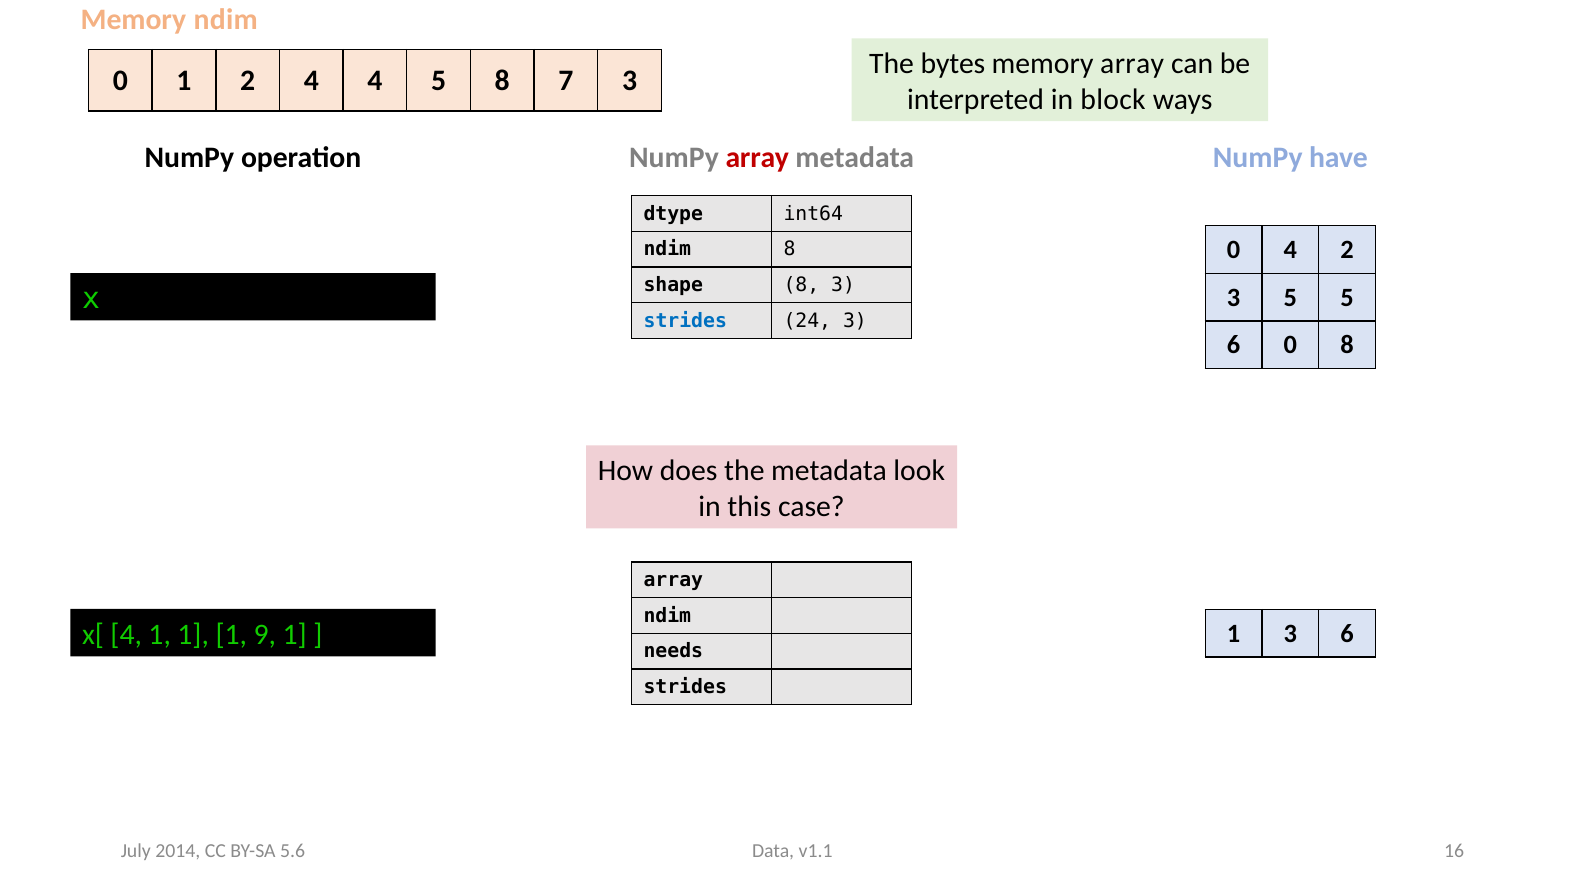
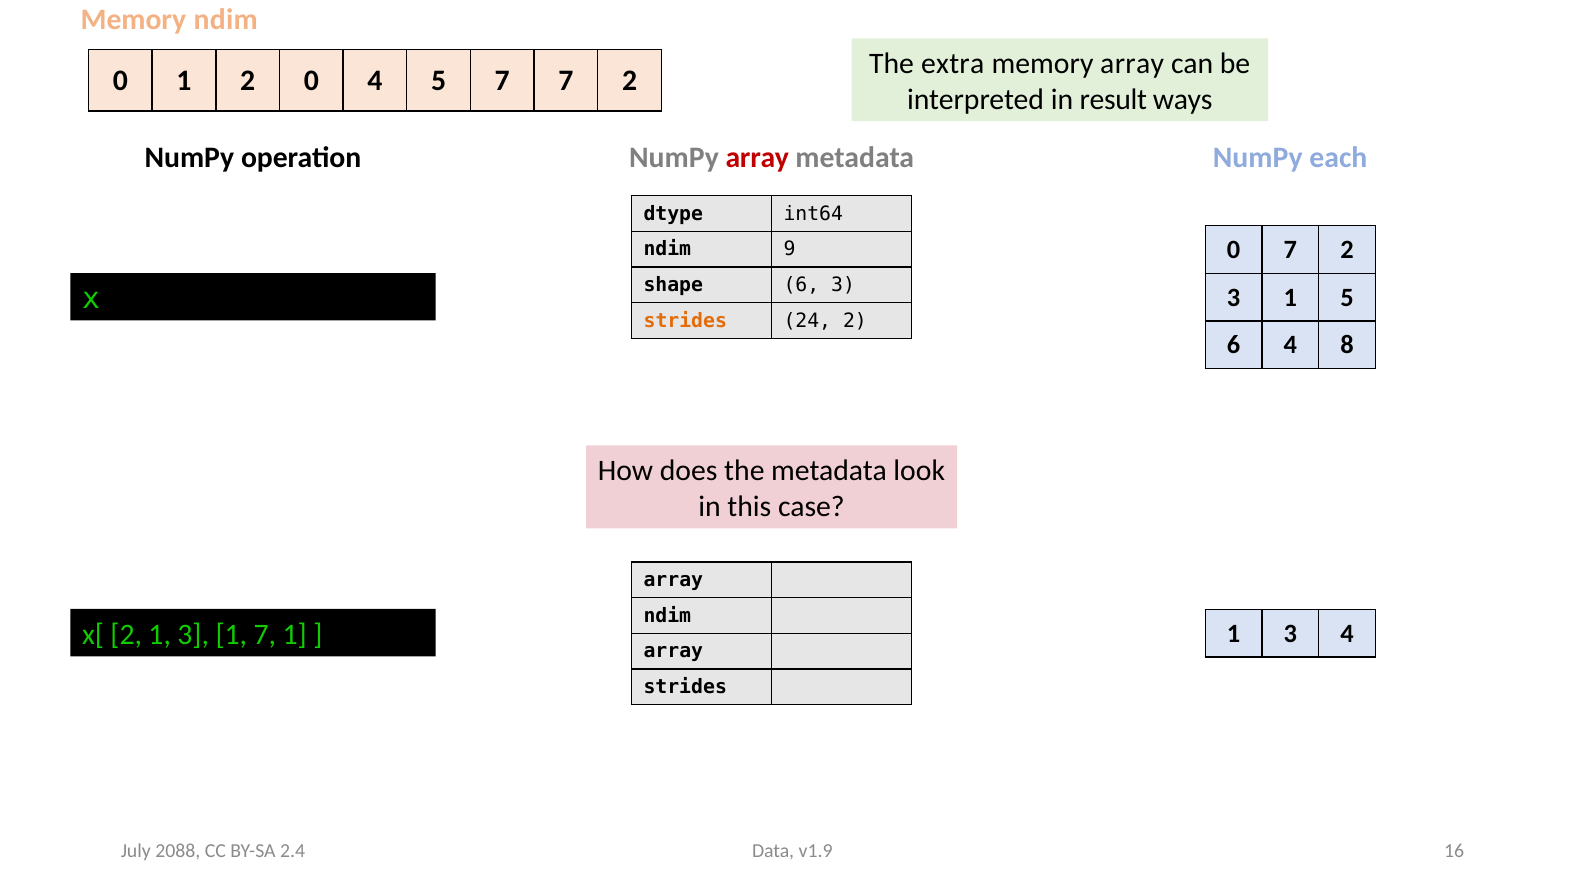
bytes: bytes -> extra
2 4: 4 -> 0
5 8: 8 -> 7
3 at (630, 81): 3 -> 2
block: block -> result
have: have -> each
0 4: 4 -> 7
ndim 8: 8 -> 9
shape 8: 8 -> 6
5 at (1290, 298): 5 -> 1
strides at (685, 321) colour: blue -> orange
24 3: 3 -> 2
6 0: 0 -> 4
x[ 4: 4 -> 2
1 at (193, 635): 1 -> 3
1 9: 9 -> 7
3 6: 6 -> 4
needs at (673, 652): needs -> array
v1.1: v1.1 -> v1.9
2014: 2014 -> 2088
5.6: 5.6 -> 2.4
